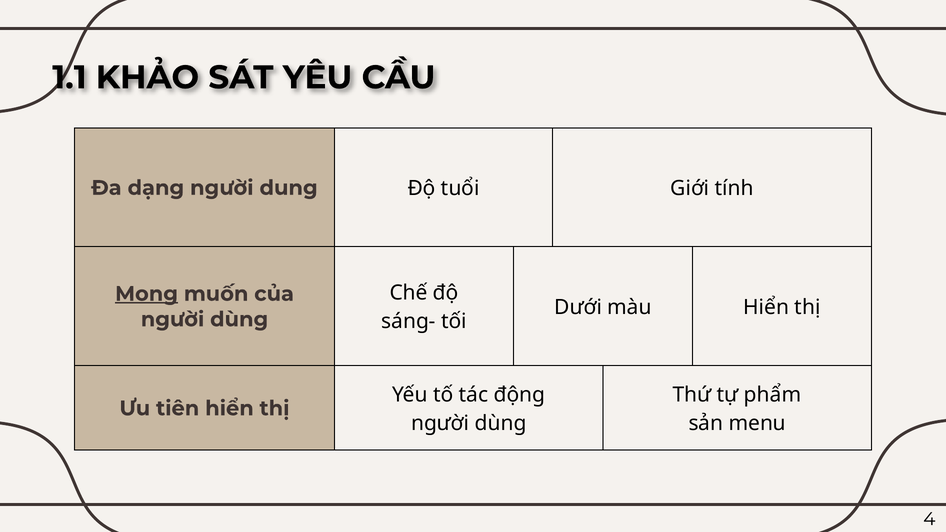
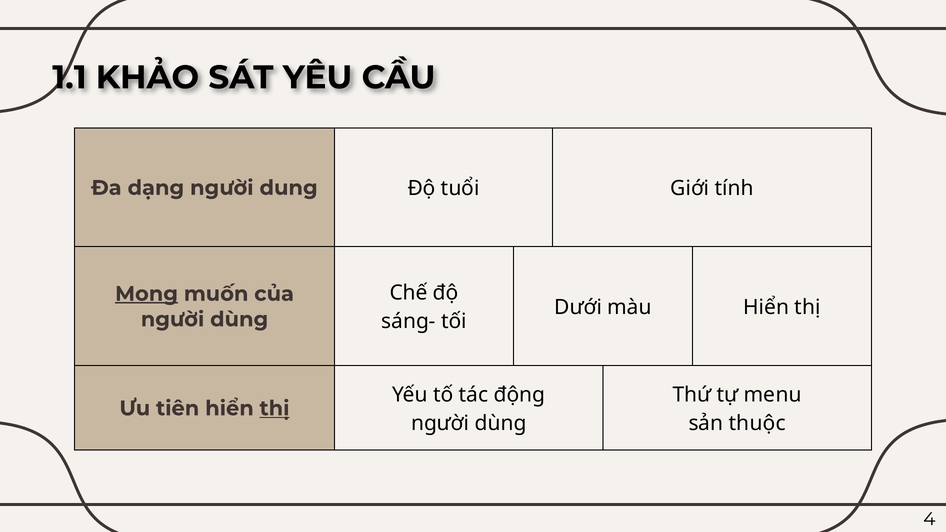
phẩm: phẩm -> menu
thị underline: none -> present
menu: menu -> thuộc
